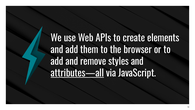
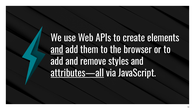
and at (57, 50) underline: none -> present
